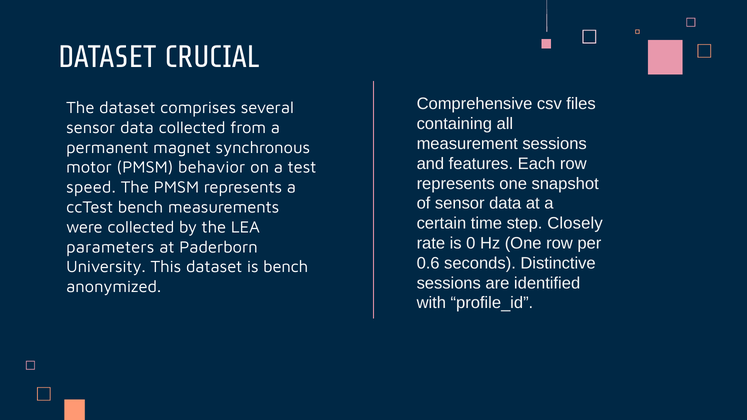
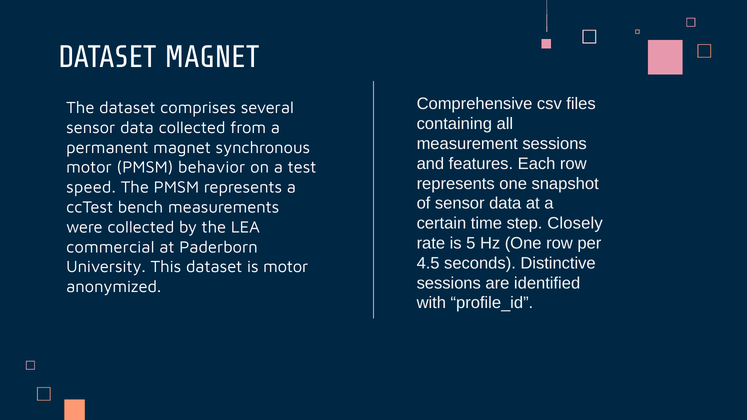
DATASET CRUCIAL: CRUCIAL -> MAGNET
0: 0 -> 5
parameters: parameters -> commercial
0.6: 0.6 -> 4.5
is bench: bench -> motor
